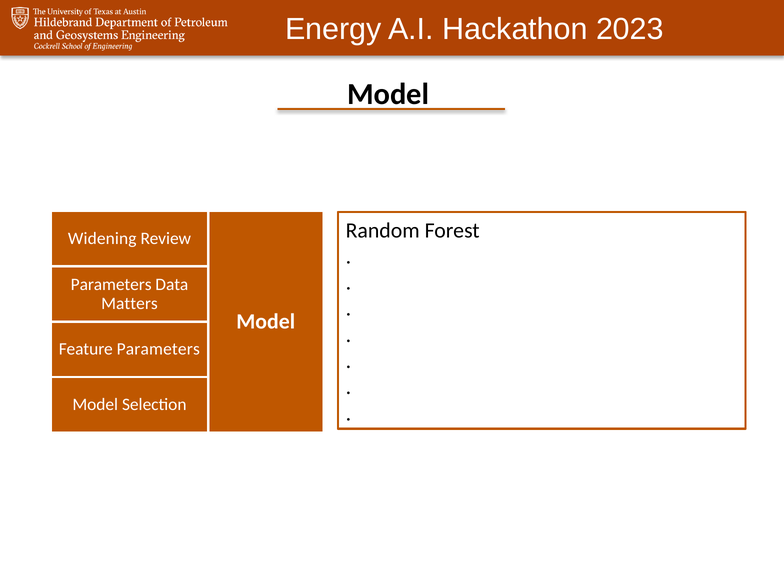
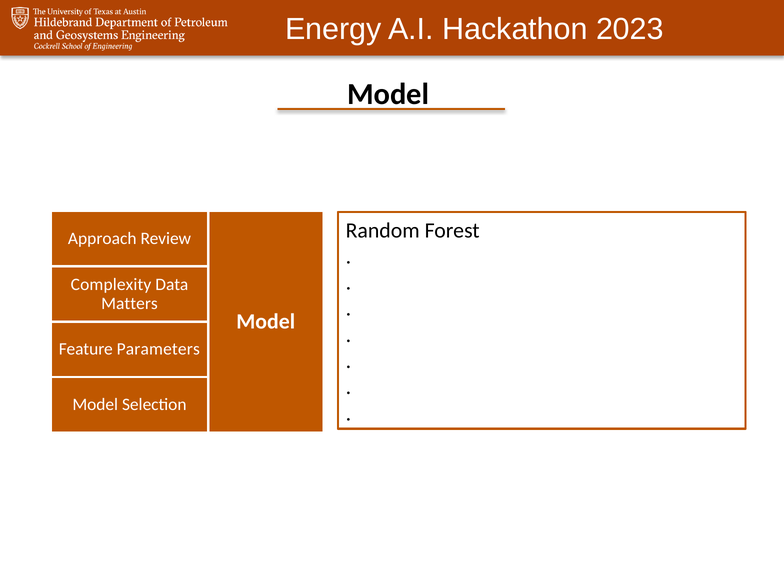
Widening: Widening -> Approach
Parameters at (111, 284): Parameters -> Complexity
